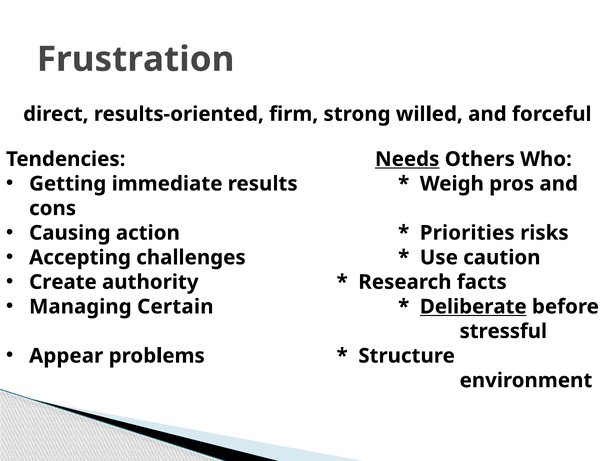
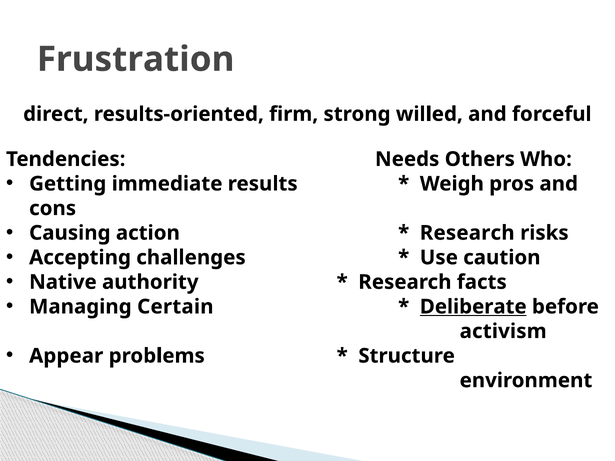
Needs underline: present -> none
Priorities at (467, 233): Priorities -> Research
Create: Create -> Native
stressful: stressful -> activism
